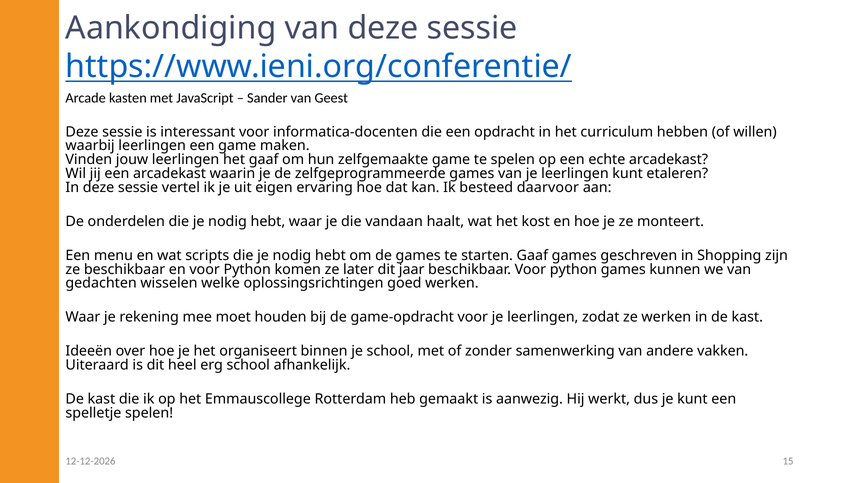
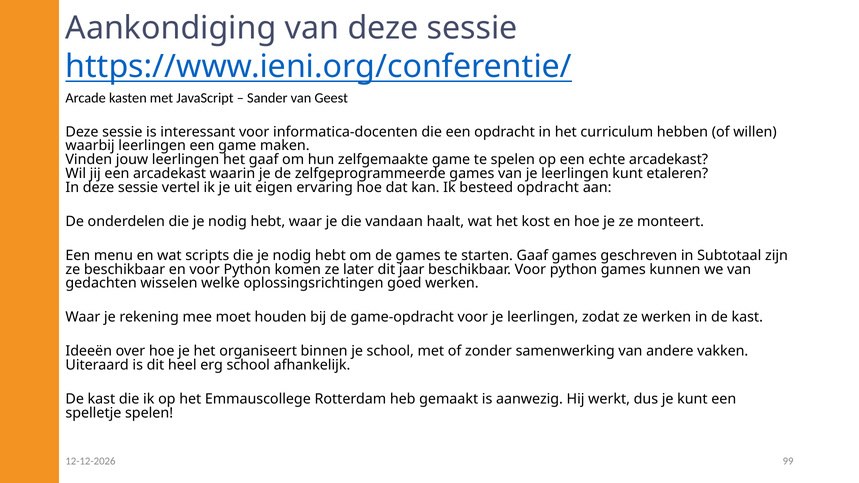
besteed daarvoor: daarvoor -> opdracht
Shopping: Shopping -> Subtotaal
15: 15 -> 99
